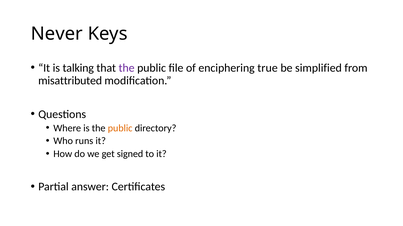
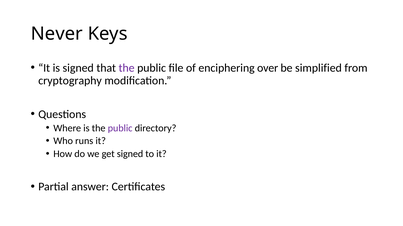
is talking: talking -> signed
true: true -> over
misattributed: misattributed -> cryptography
public at (120, 128) colour: orange -> purple
